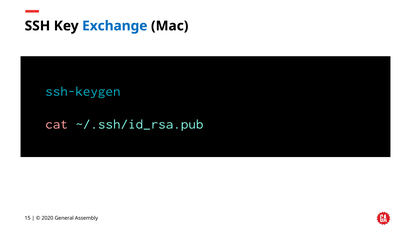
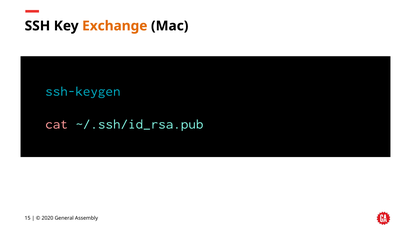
Exchange colour: blue -> orange
